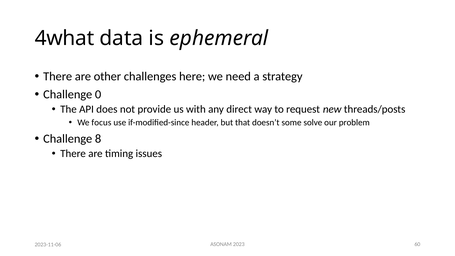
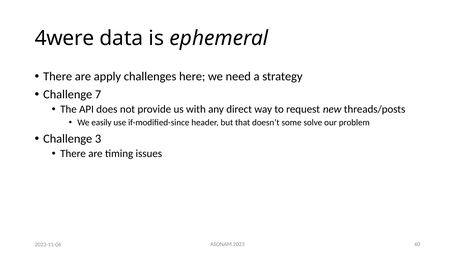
4what: 4what -> 4were
other: other -> apply
0: 0 -> 7
focus: focus -> easily
8 at (98, 139): 8 -> 3
